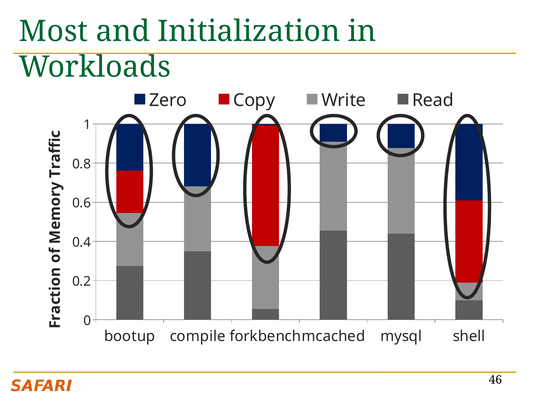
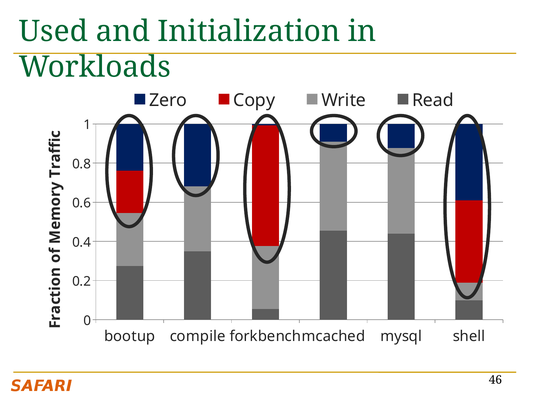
Most: Most -> Used
